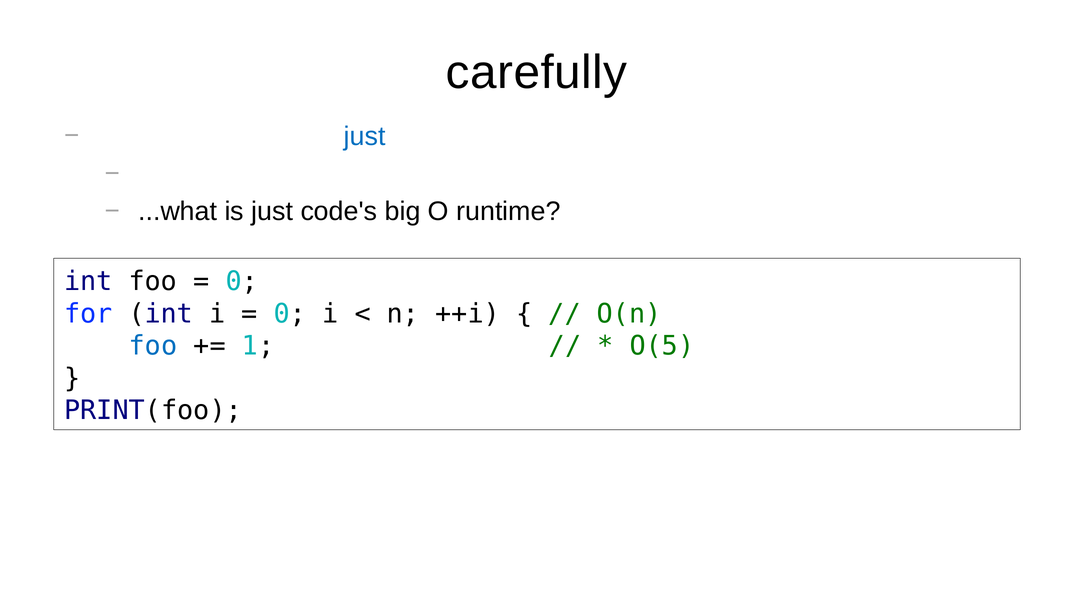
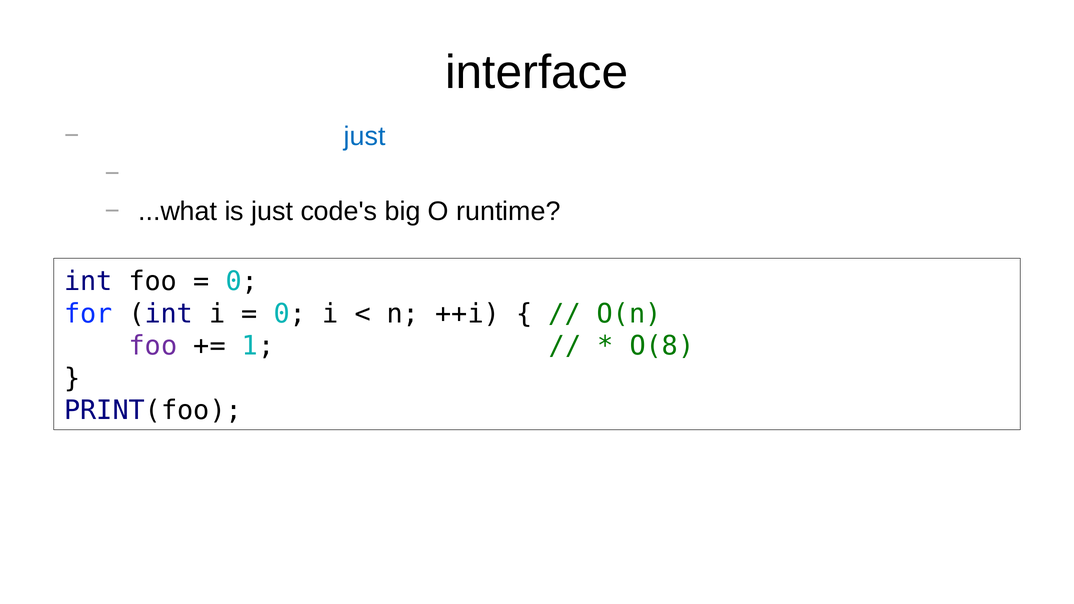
carefully: carefully -> interface
foo at (153, 346) colour: blue -> purple
O(5: O(5 -> O(8
